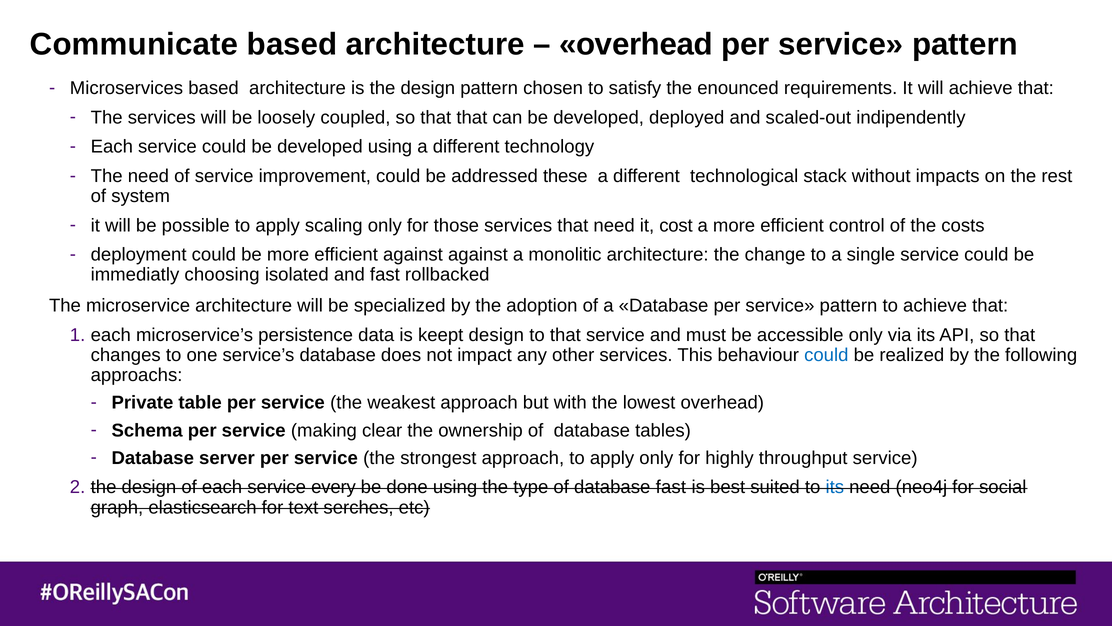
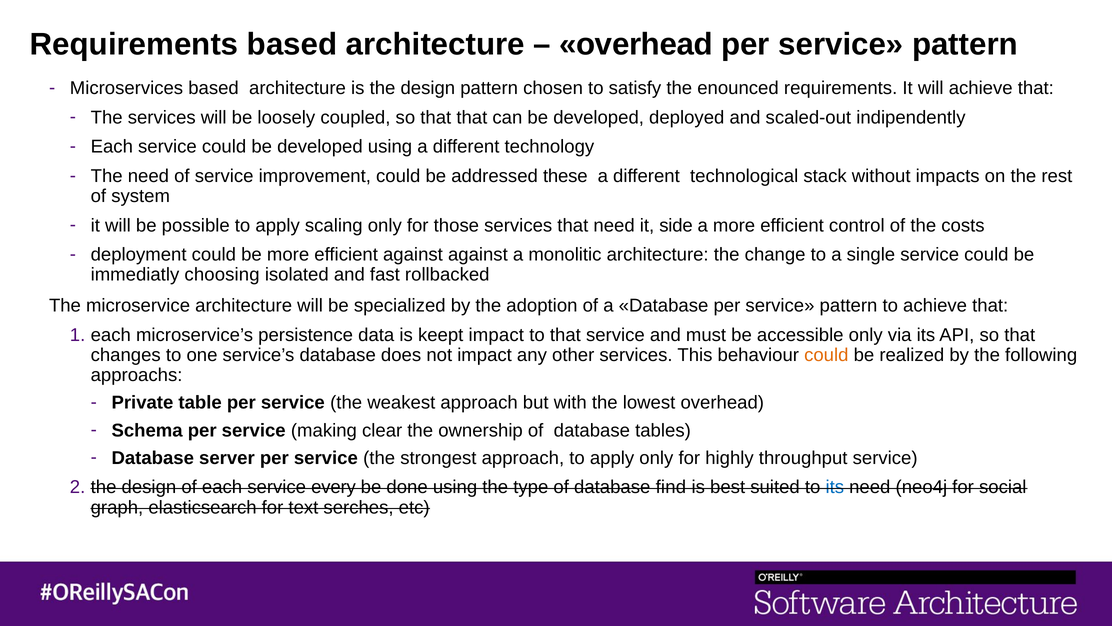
Communicate at (134, 44): Communicate -> Requirements
cost: cost -> side
keept design: design -> impact
could at (826, 355) colour: blue -> orange
database fast: fast -> find
